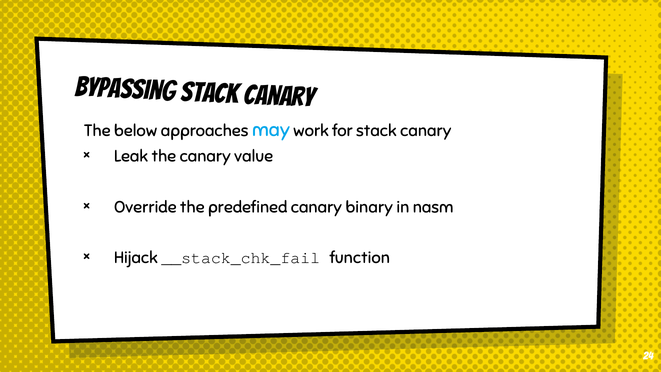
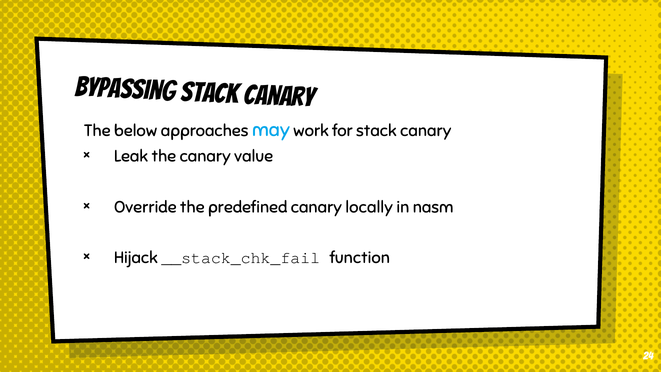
binary: binary -> locally
